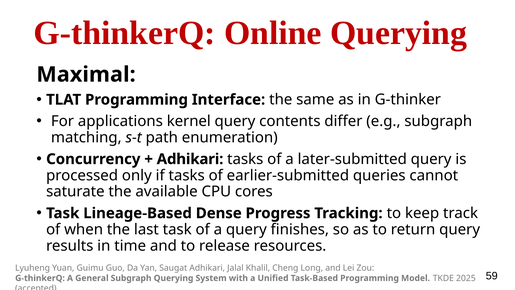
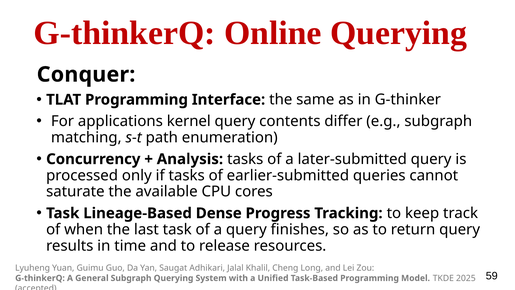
Maximal: Maximal -> Conquer
Adhikari at (190, 159): Adhikari -> Analysis
